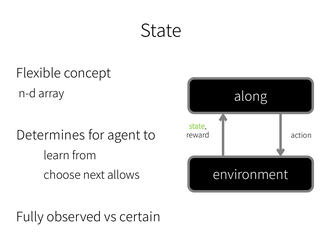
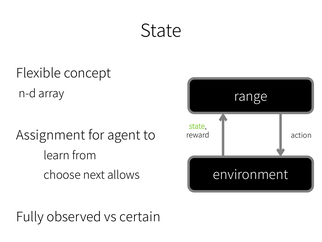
along: along -> range
Determines: Determines -> Assignment
